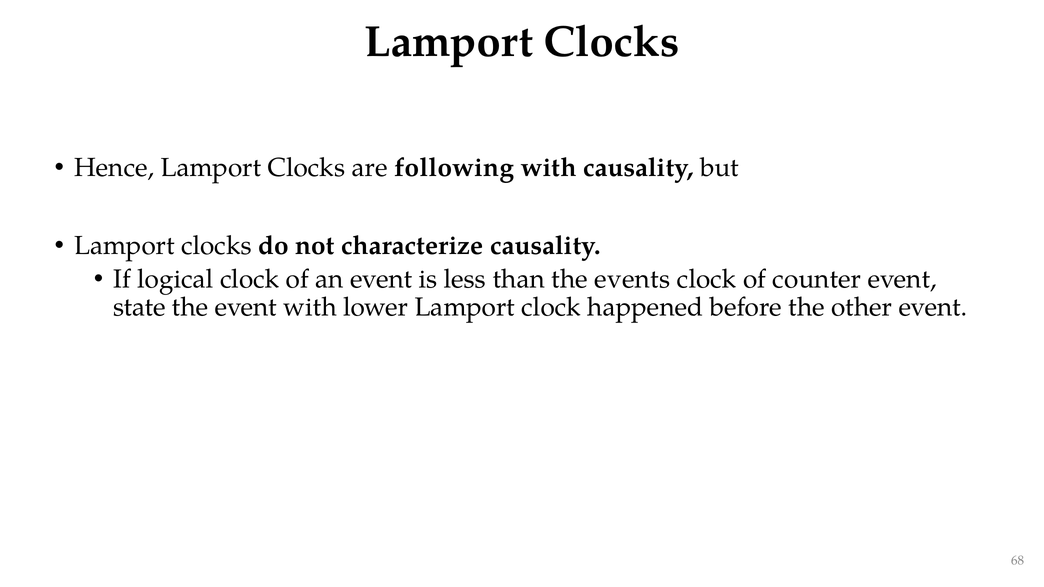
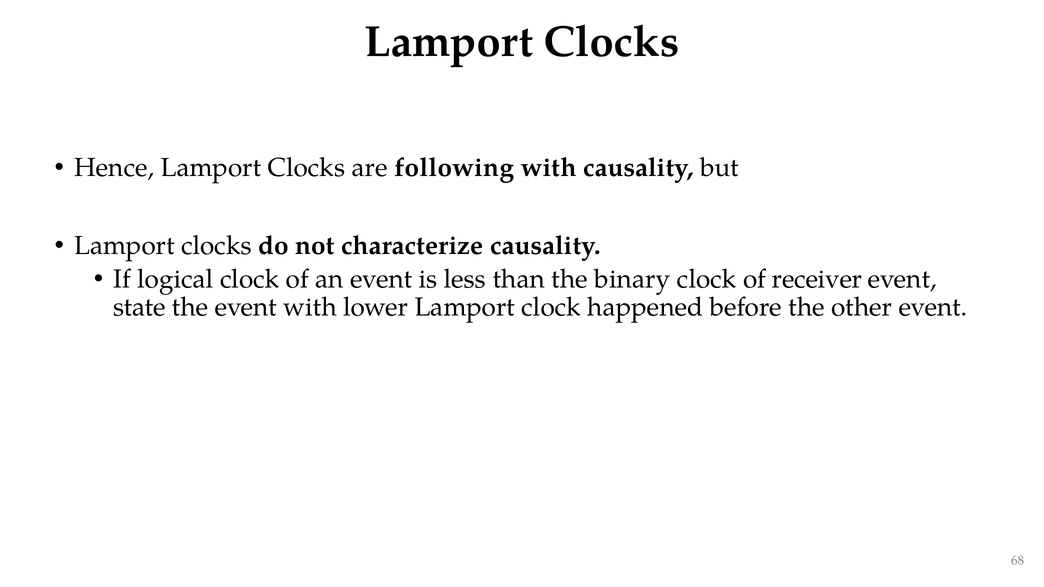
events: events -> binary
counter: counter -> receiver
